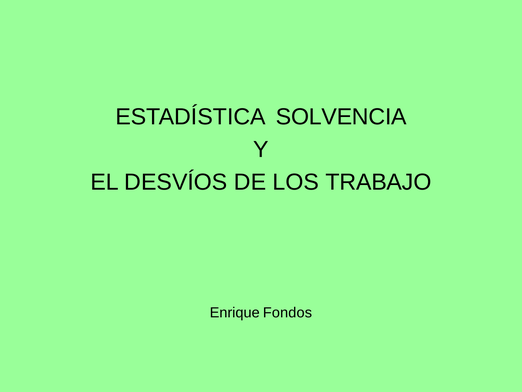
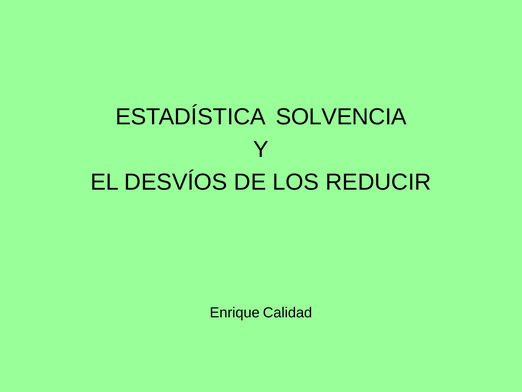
TRABAJO: TRABAJO -> REDUCIR
Fondos: Fondos -> Calidad
